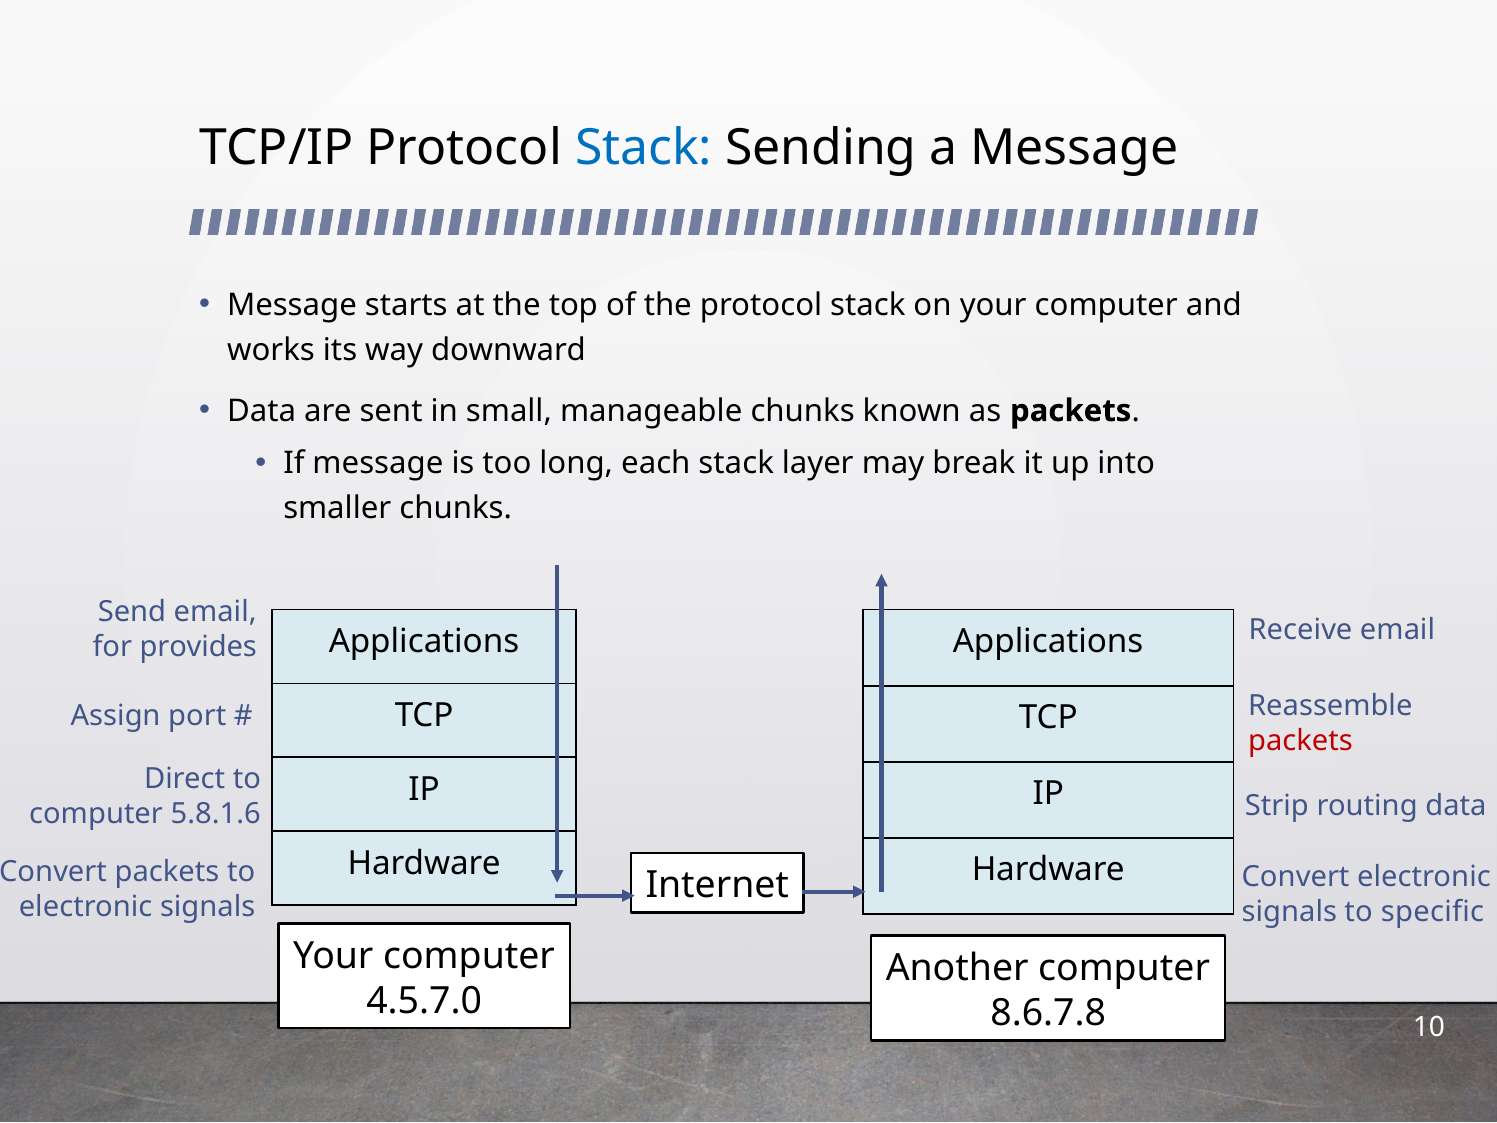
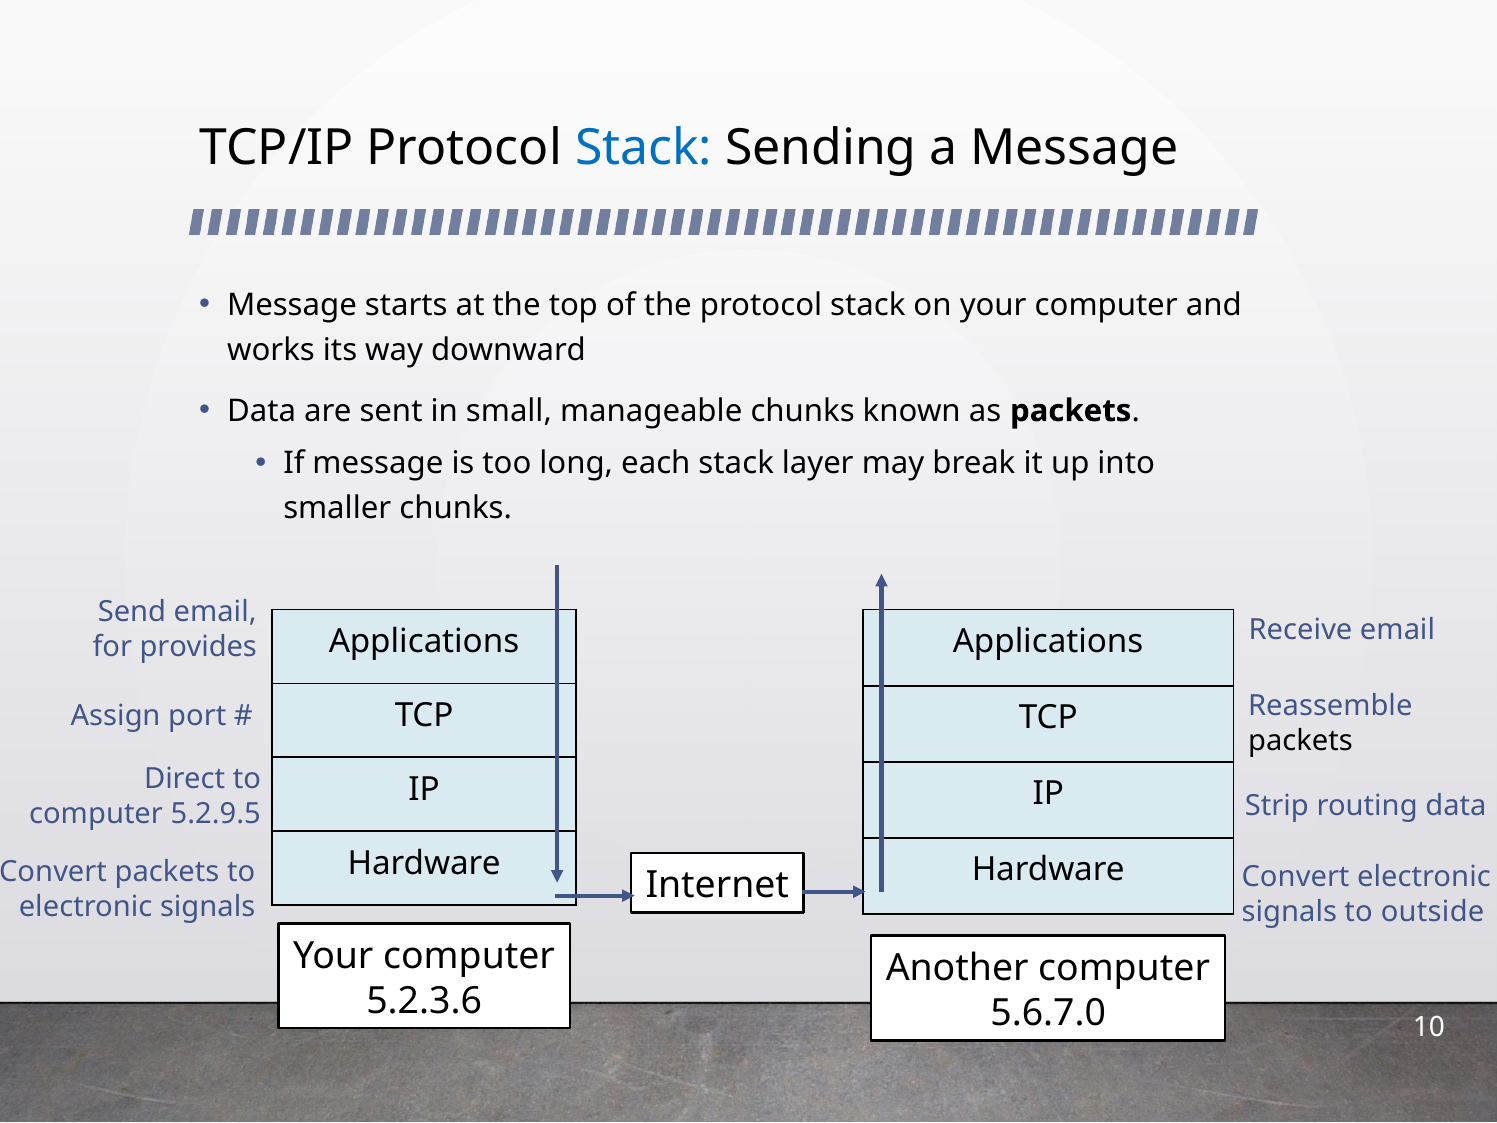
packets at (1301, 740) colour: red -> black
5.8.1.6: 5.8.1.6 -> 5.2.9.5
specific: specific -> outside
4.5.7.0: 4.5.7.0 -> 5.2.3.6
8.6.7.8: 8.6.7.8 -> 5.6.7.0
